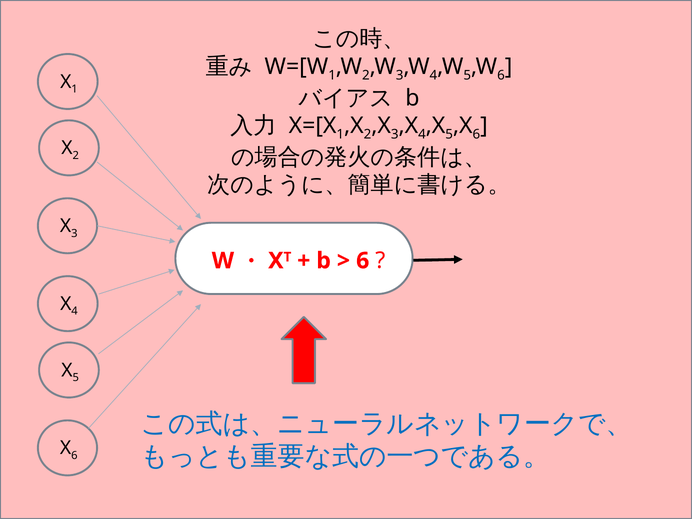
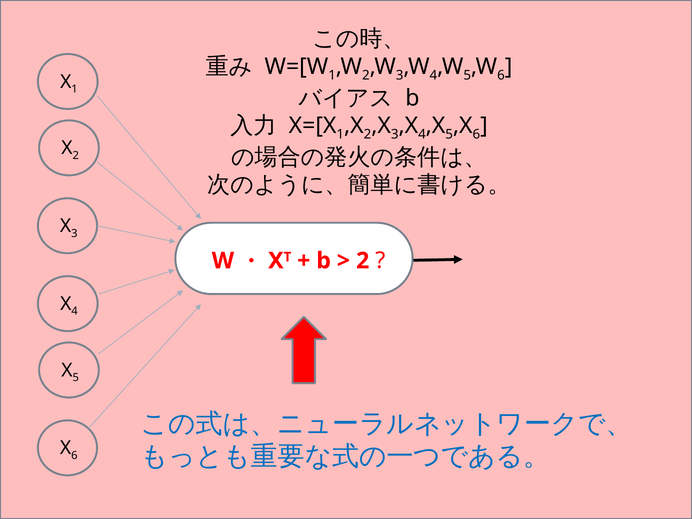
6 at (363, 261): 6 -> 2
